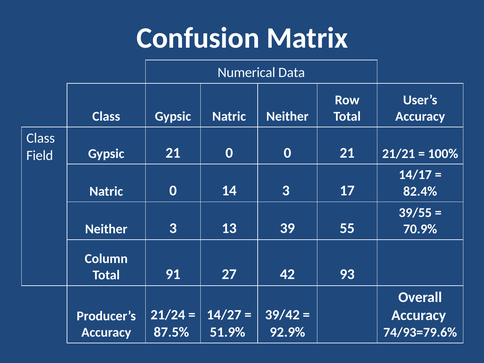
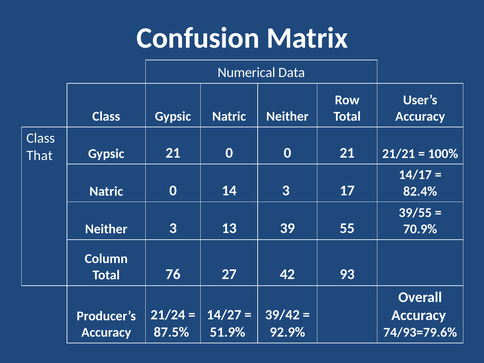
Field: Field -> That
91: 91 -> 76
